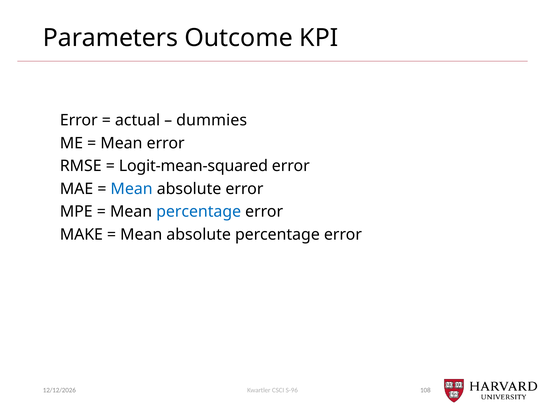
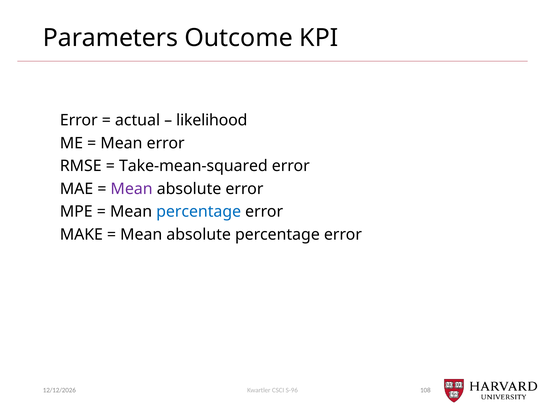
dummies: dummies -> likelihood
Logit-mean-squared: Logit-mean-squared -> Take-mean-squared
Mean at (132, 189) colour: blue -> purple
